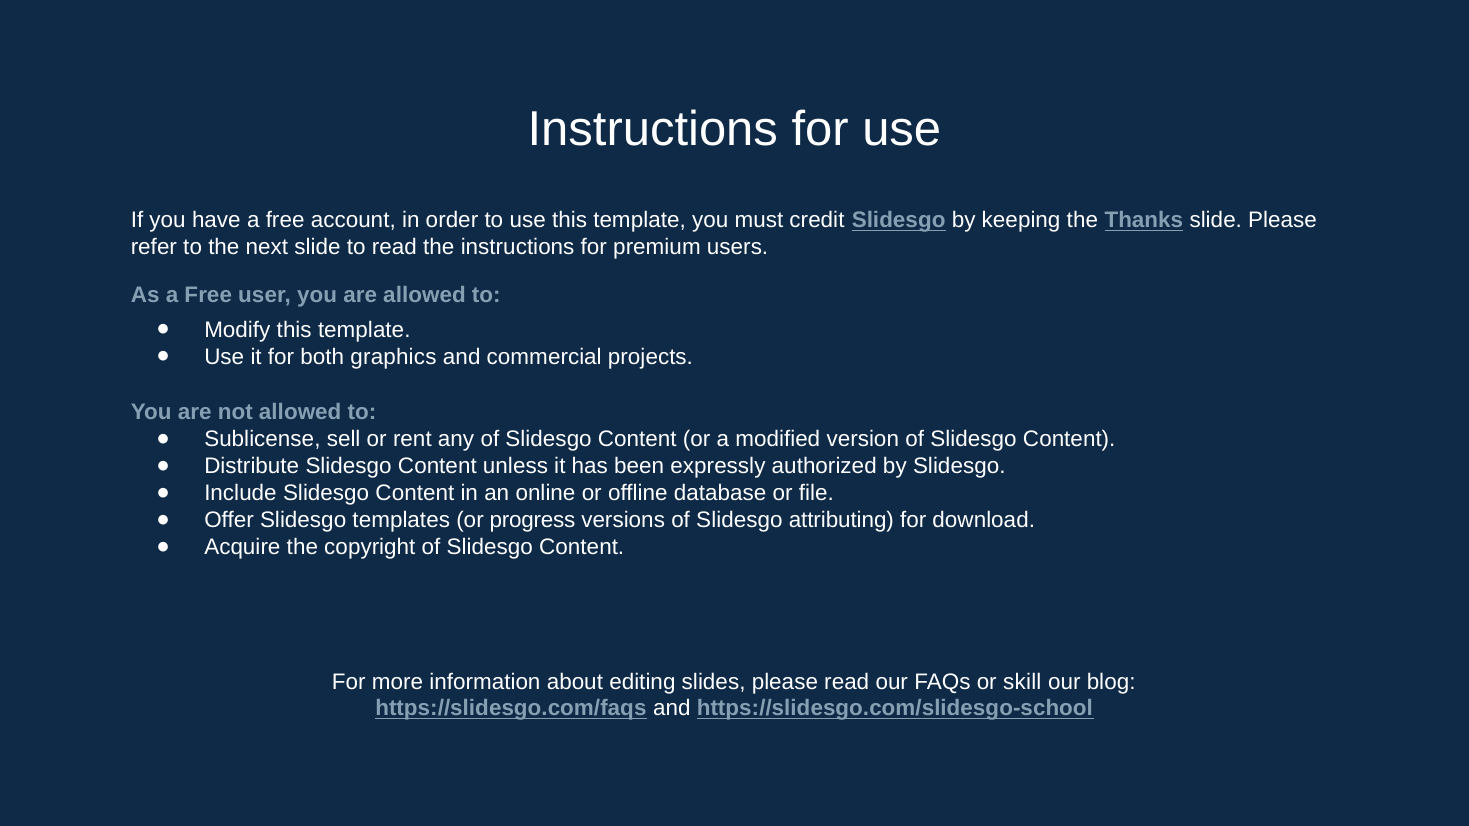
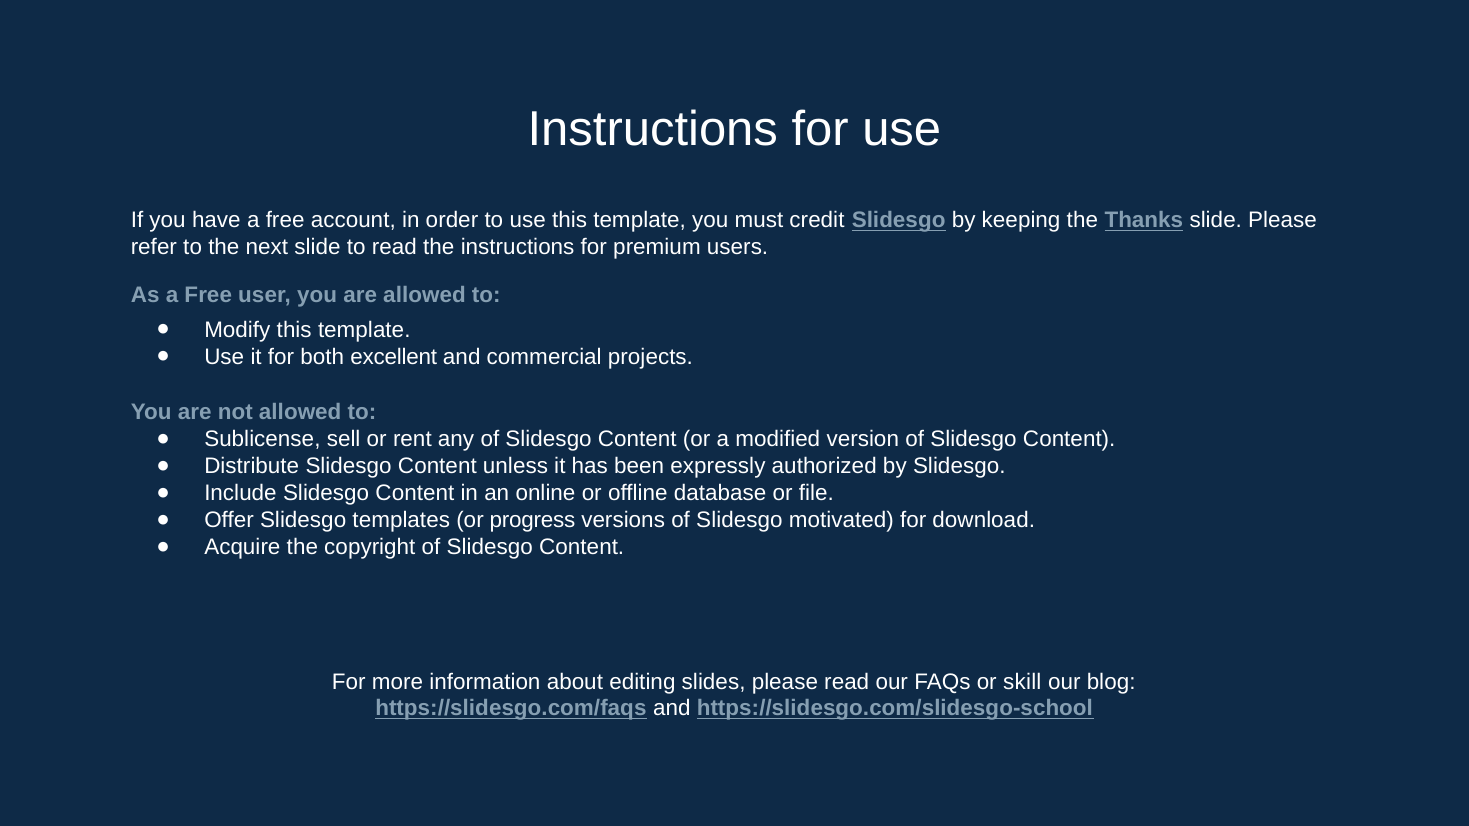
graphics: graphics -> excellent
attributing: attributing -> motivated
